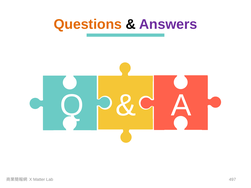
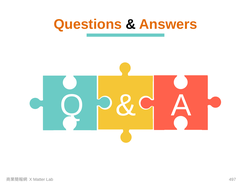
Answers colour: purple -> orange
